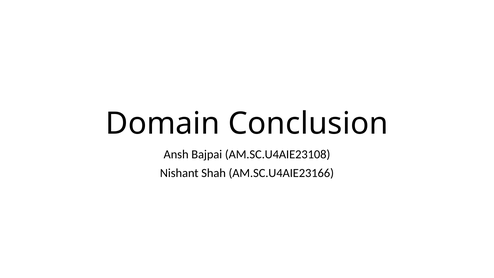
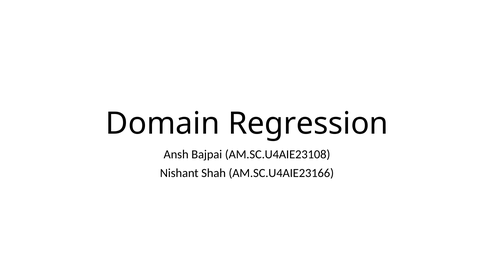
Conclusion: Conclusion -> Regression
